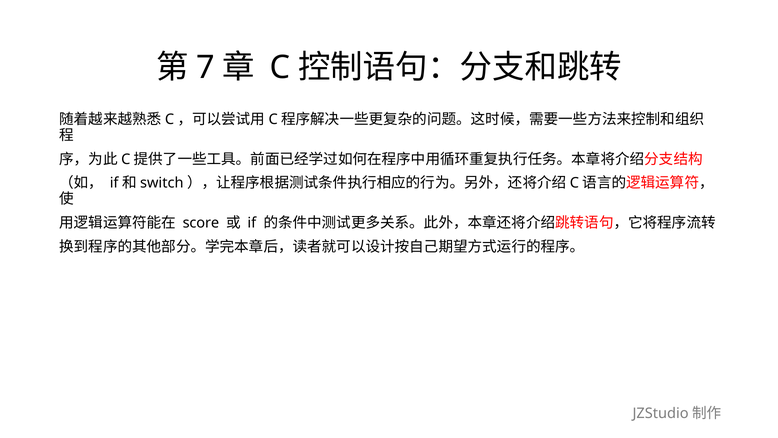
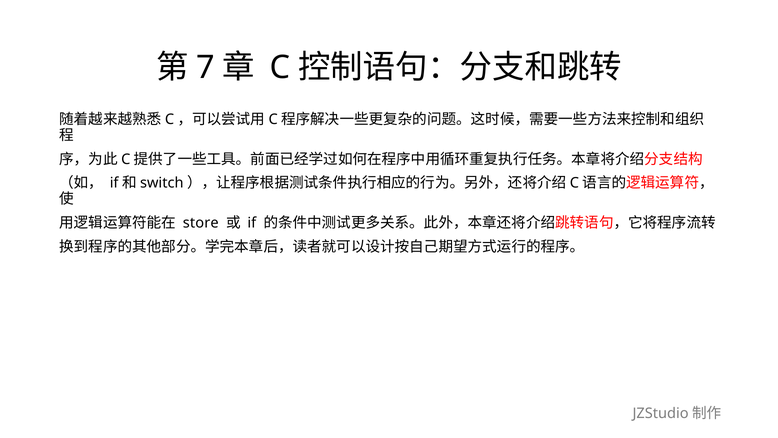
score: score -> store
